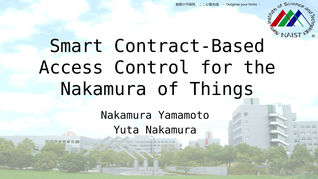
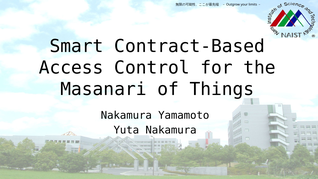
Nakamura at (103, 89): Nakamura -> Masanari
